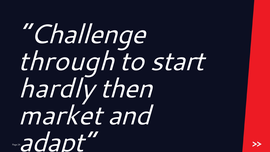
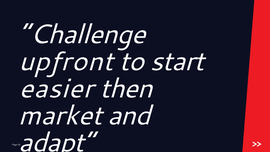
through: through -> upfront
hardly: hardly -> easier
